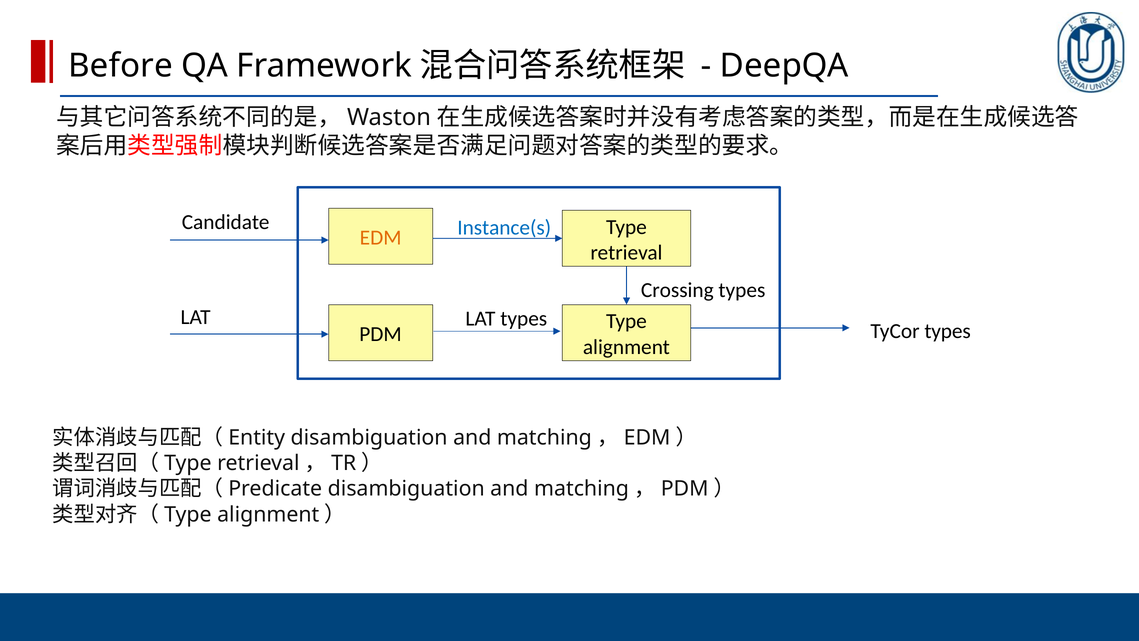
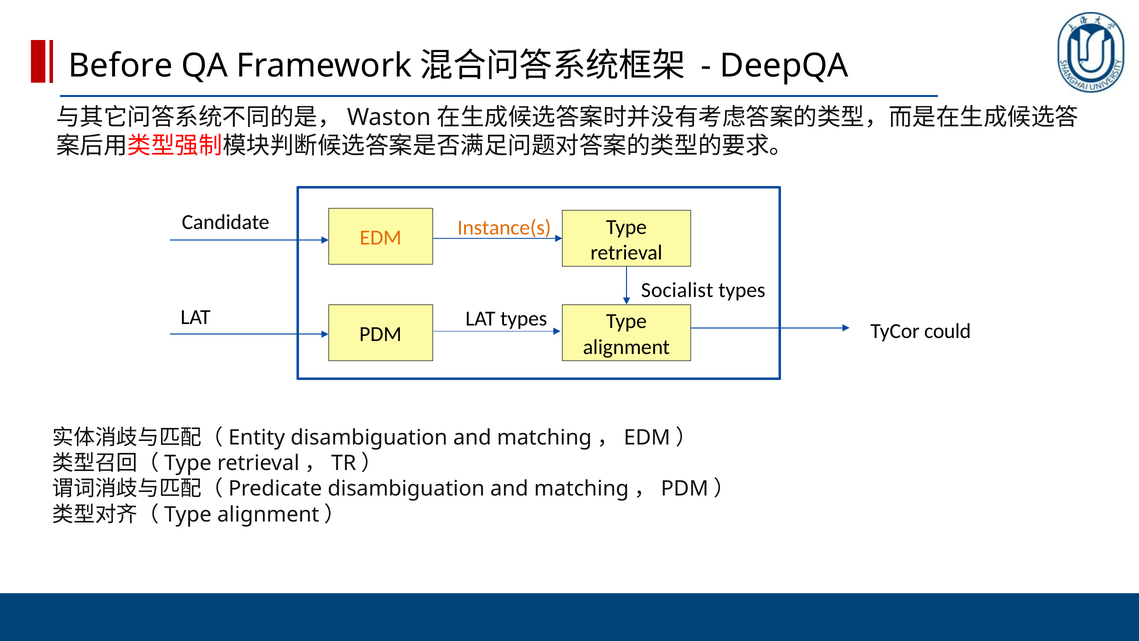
Instance(s colour: blue -> orange
Crossing: Crossing -> Socialist
TyCor types: types -> could
